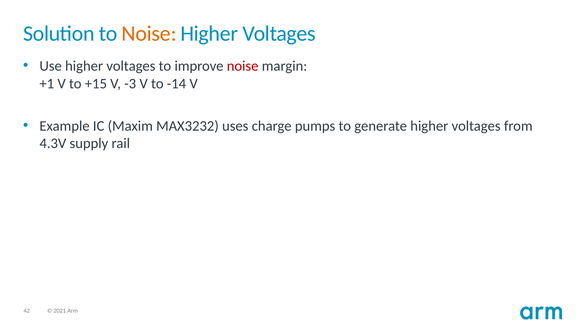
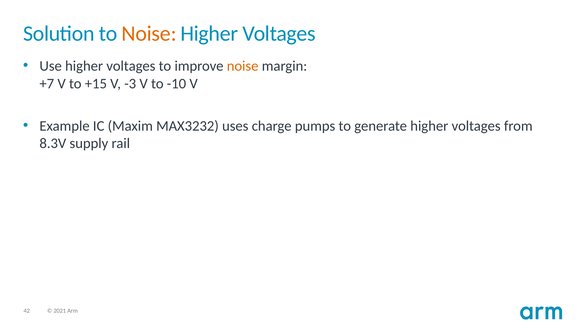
noise at (243, 66) colour: red -> orange
+1: +1 -> +7
-14: -14 -> -10
4.3V: 4.3V -> 8.3V
